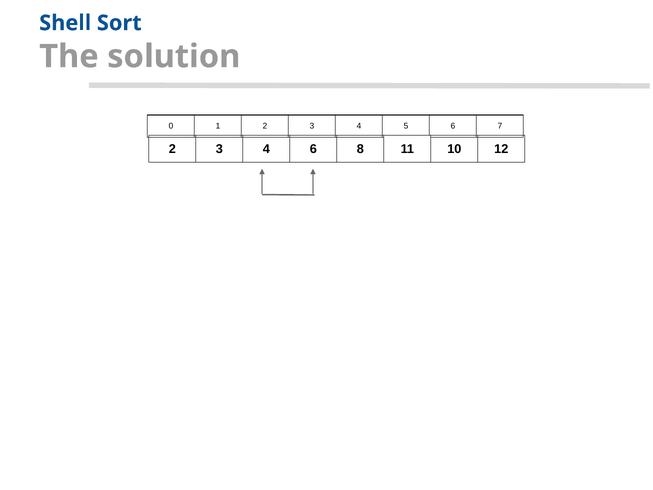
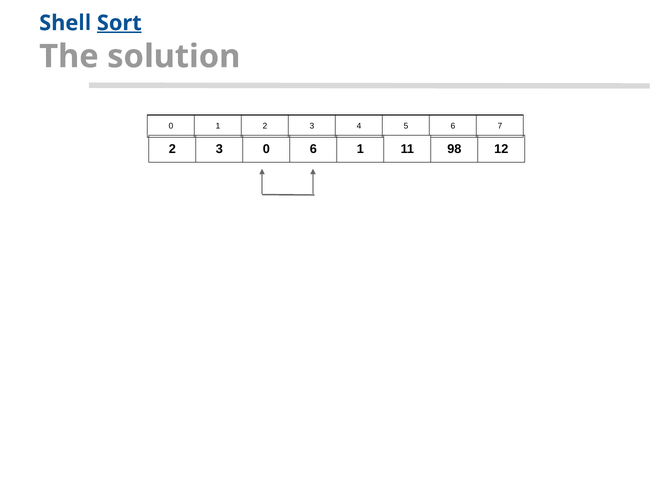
Sort underline: none -> present
4 at (266, 149): 4 -> 0
6 8: 8 -> 1
10: 10 -> 98
